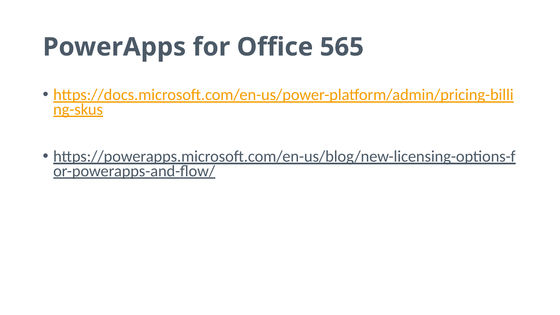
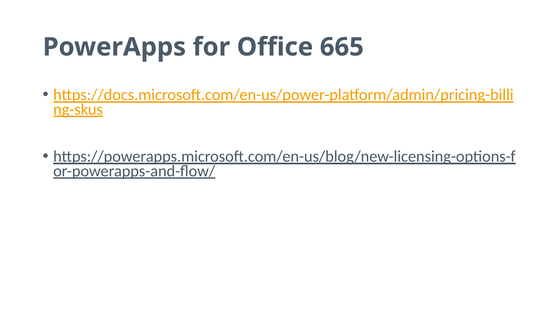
565: 565 -> 665
